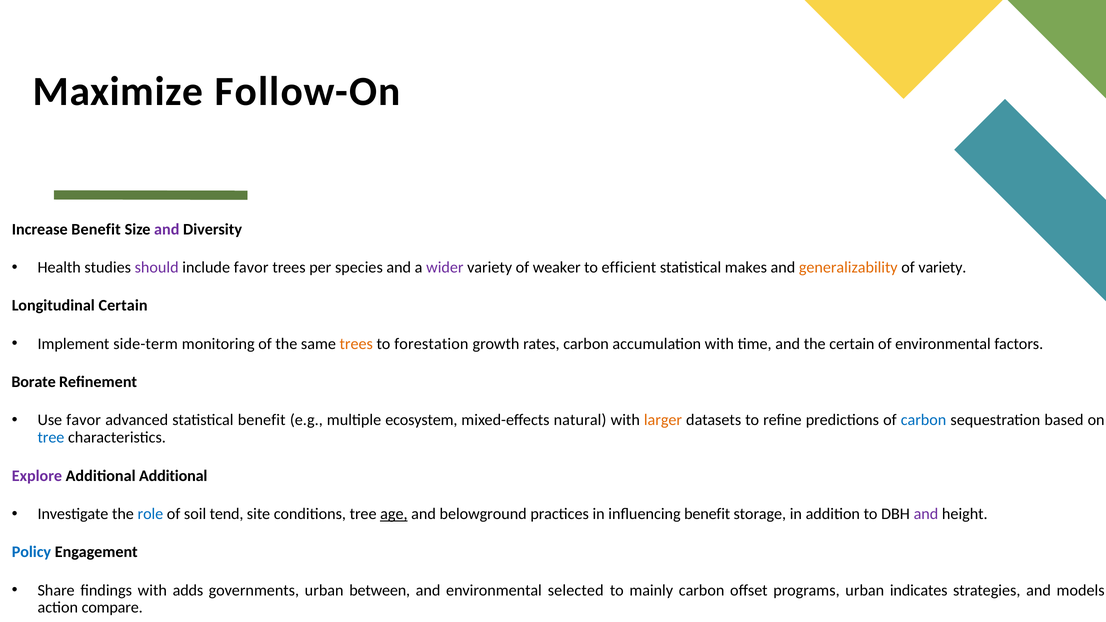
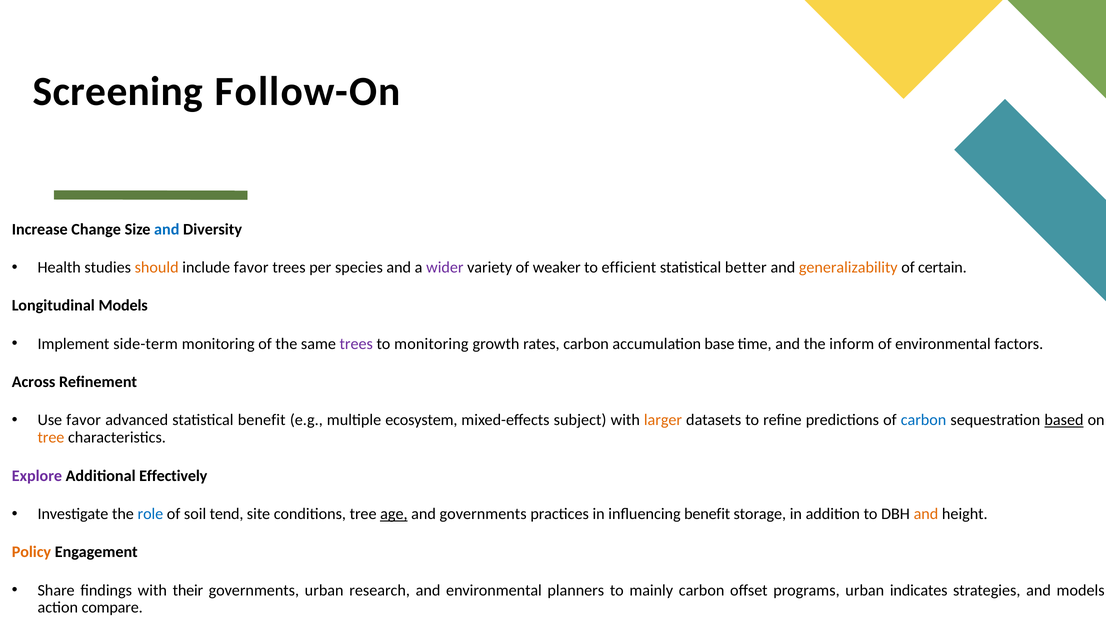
Maximize: Maximize -> Screening
Increase Benefit: Benefit -> Change
and at (167, 229) colour: purple -> blue
should colour: purple -> orange
makes: makes -> better
of variety: variety -> certain
Longitudinal Certain: Certain -> Models
trees at (356, 344) colour: orange -> purple
to forestation: forestation -> monitoring
accumulation with: with -> base
the certain: certain -> inform
Borate: Borate -> Across
natural: natural -> subject
based underline: none -> present
tree at (51, 438) colour: blue -> orange
Additional Additional: Additional -> Effectively
and belowground: belowground -> governments
and at (926, 514) colour: purple -> orange
Policy colour: blue -> orange
adds: adds -> their
between: between -> research
selected: selected -> planners
